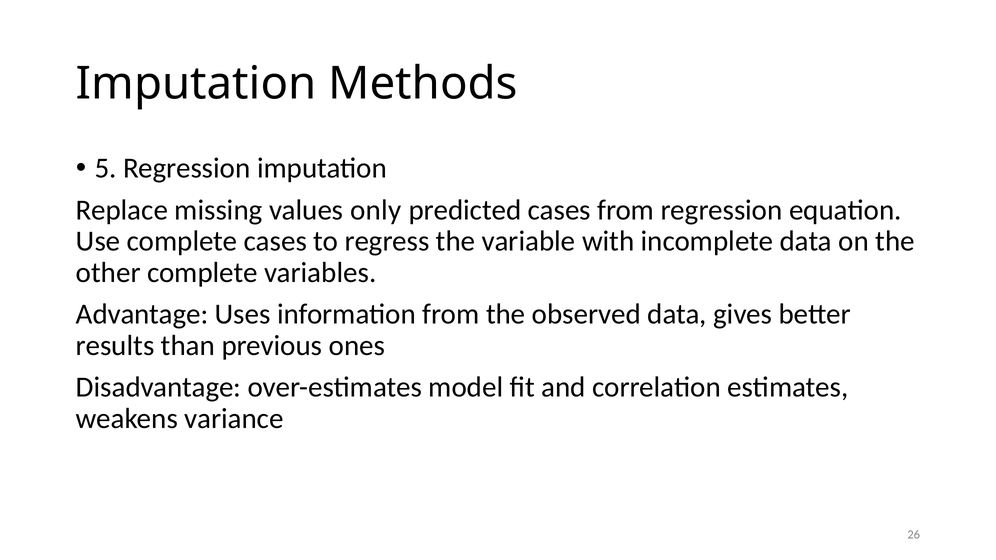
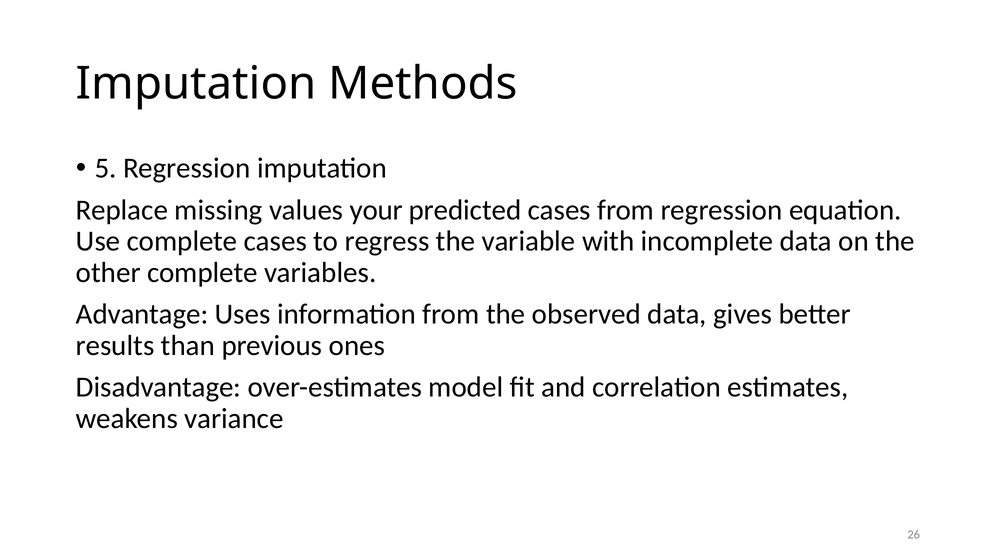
only: only -> your
